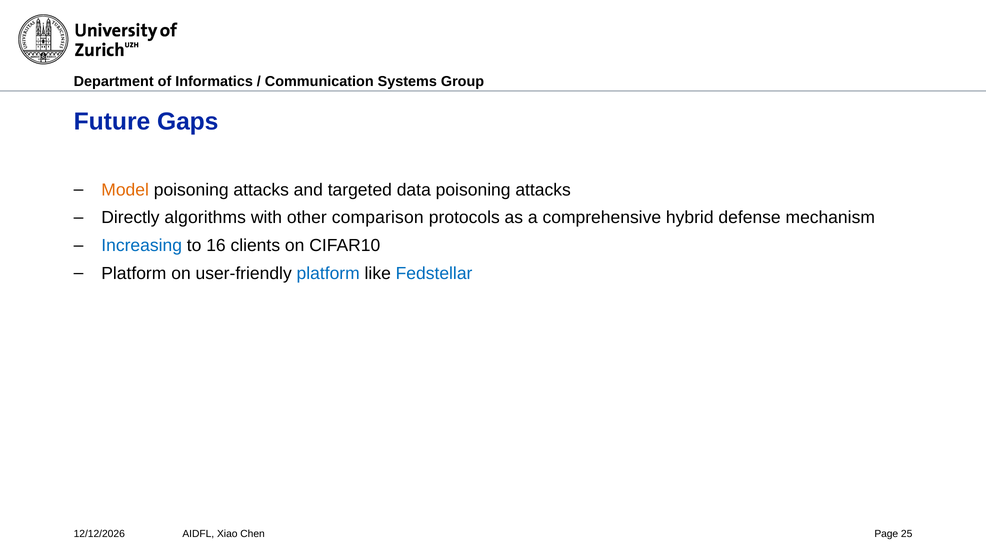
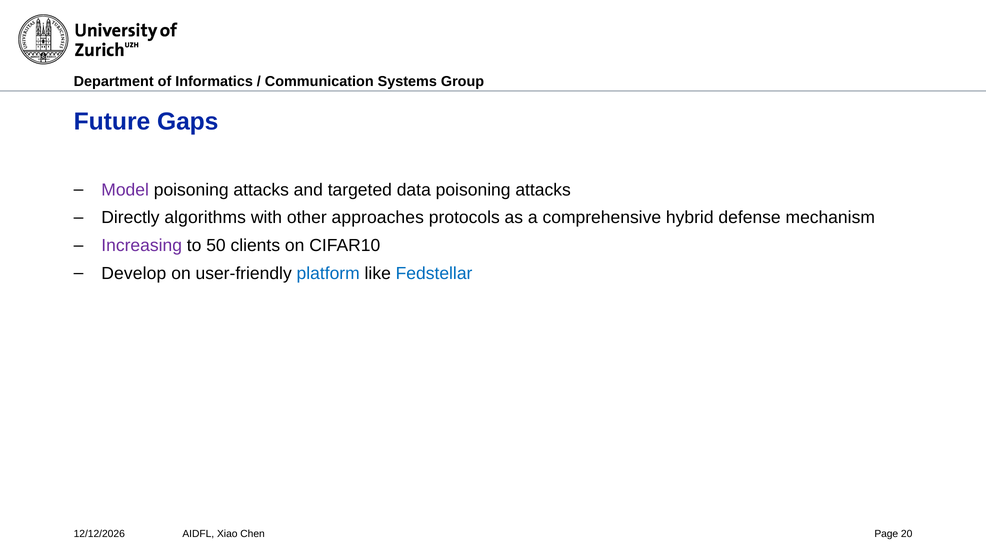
Model colour: orange -> purple
comparison: comparison -> approaches
Increasing colour: blue -> purple
16: 16 -> 50
Platform at (134, 274): Platform -> Develop
25: 25 -> 20
